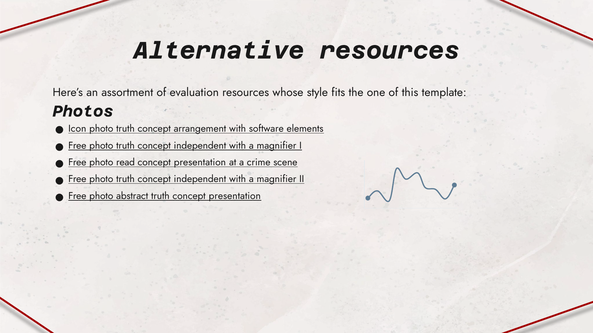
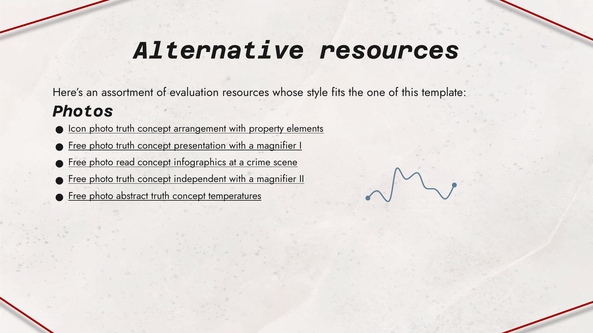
software: software -> property
independent at (200, 146): independent -> presentation
presentation at (200, 163): presentation -> infographics
truth concept presentation: presentation -> temperatures
